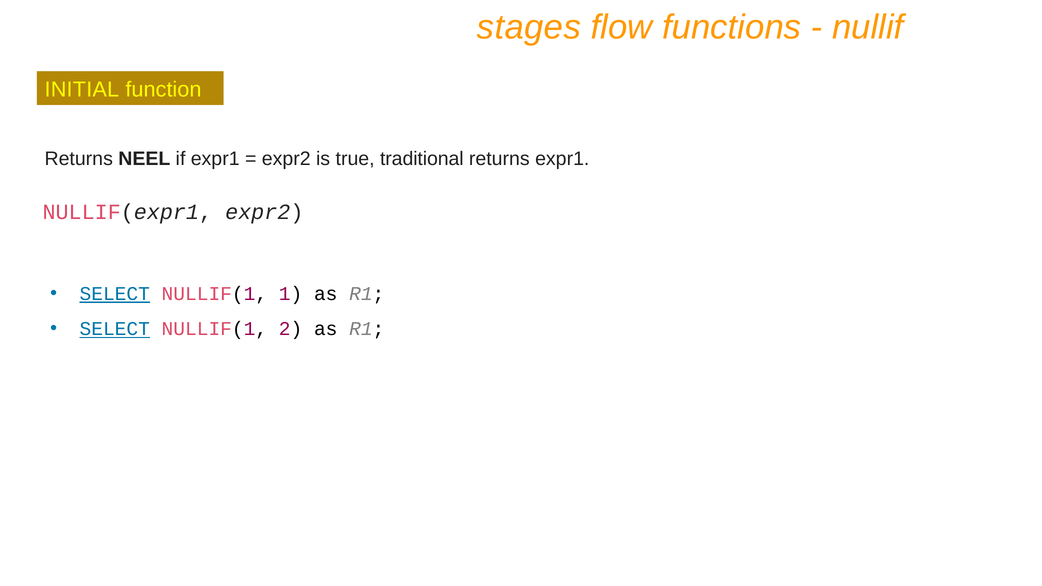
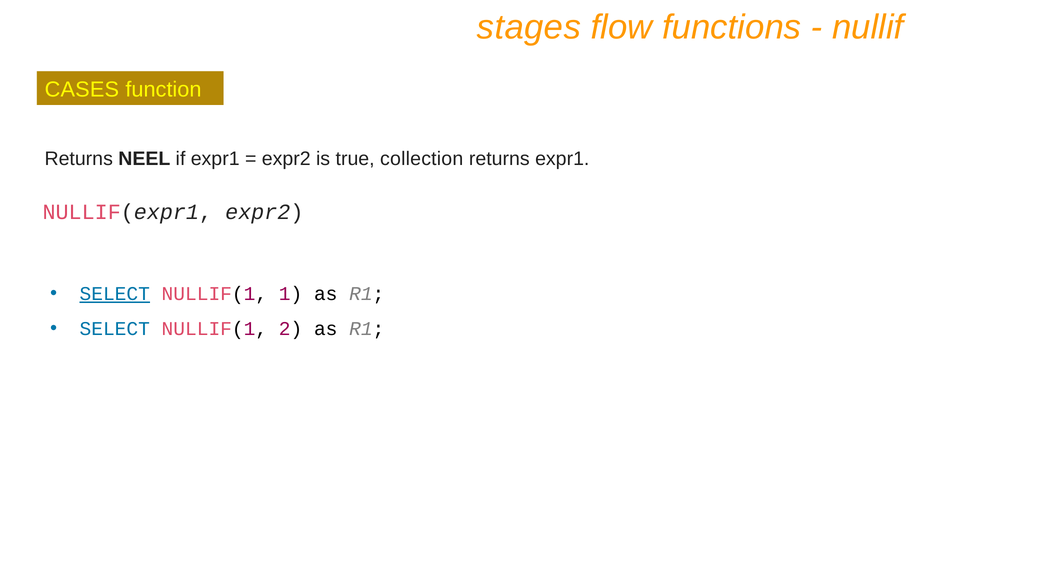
INITIAL: INITIAL -> CASES
traditional: traditional -> collection
SELECT at (115, 329) underline: present -> none
